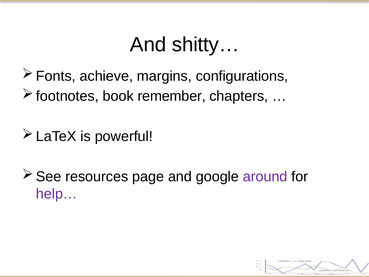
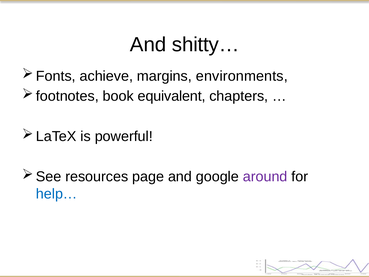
configurations: configurations -> environments
remember: remember -> equivalent
help… colour: purple -> blue
